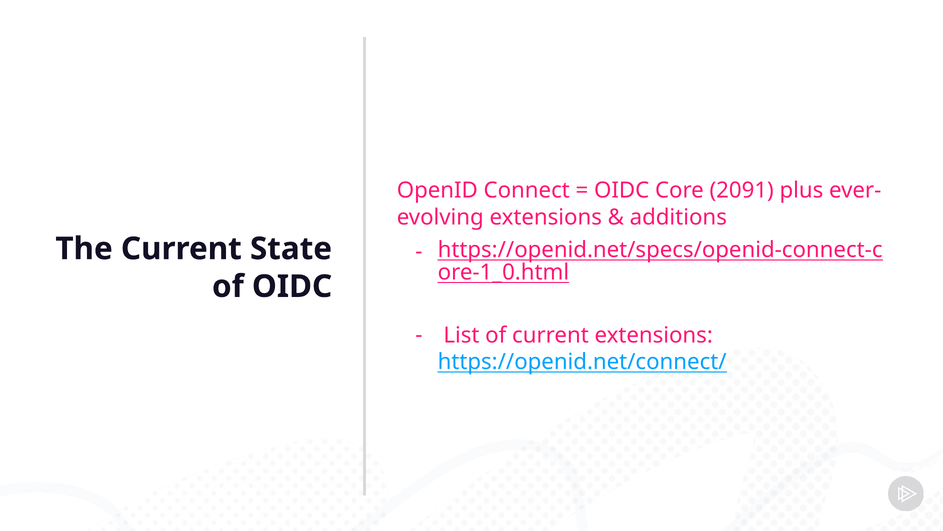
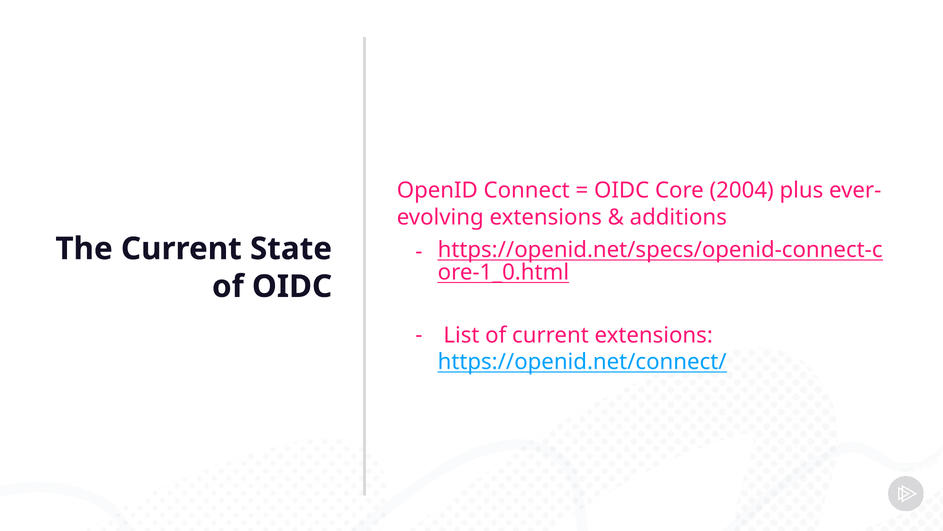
2091: 2091 -> 2004
